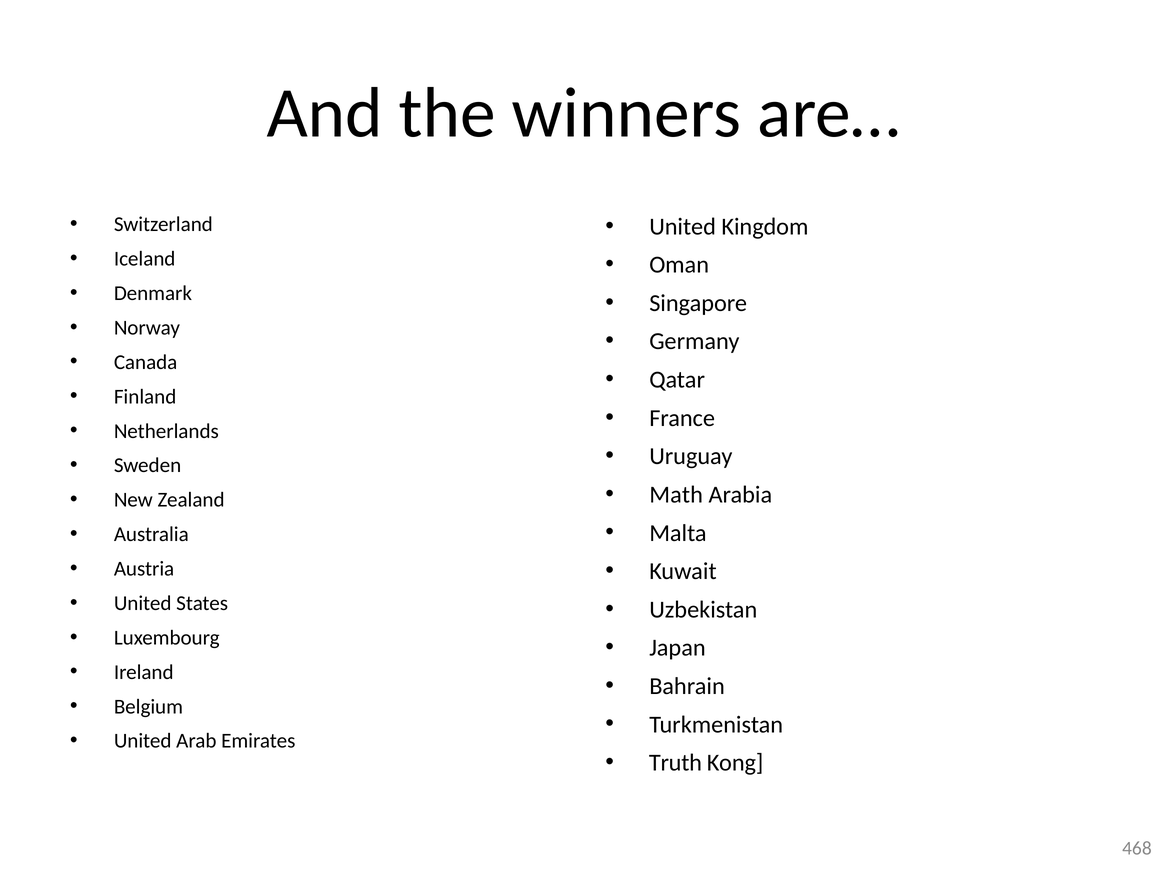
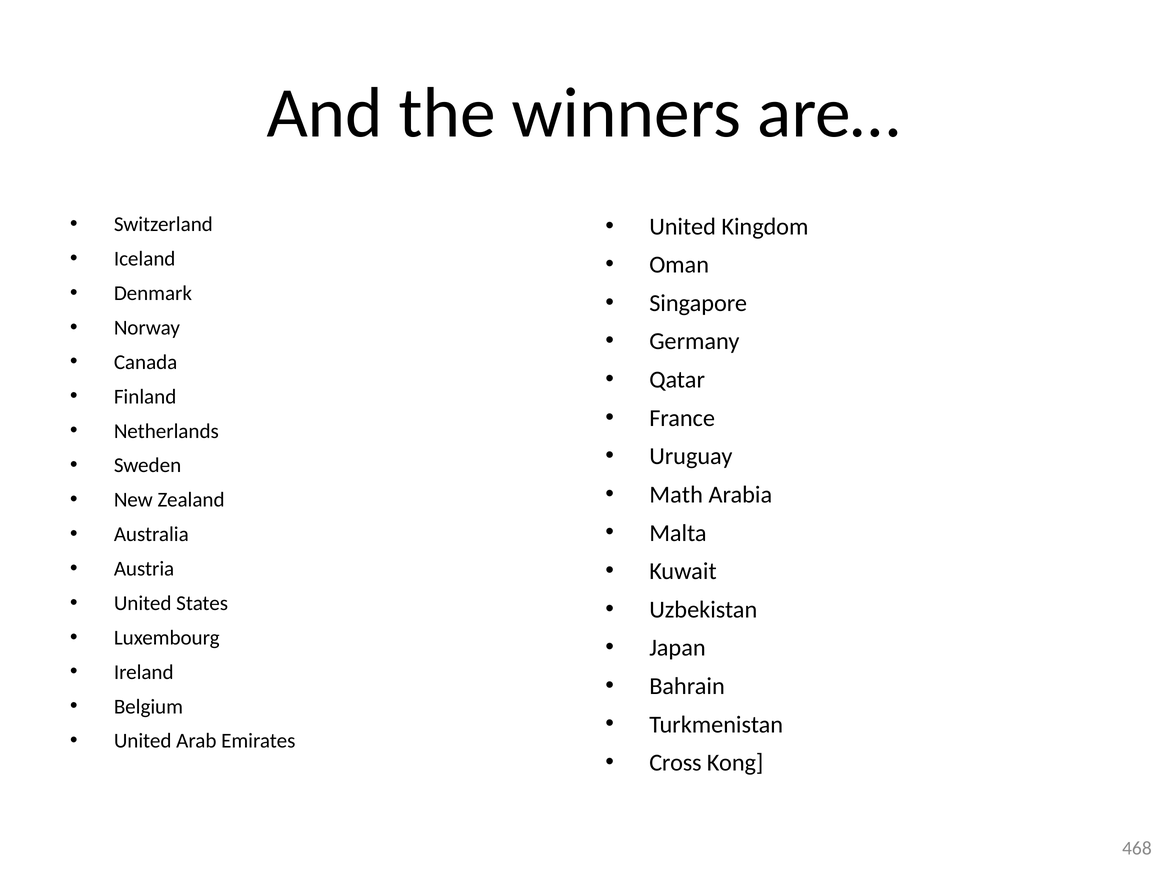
Truth: Truth -> Cross
